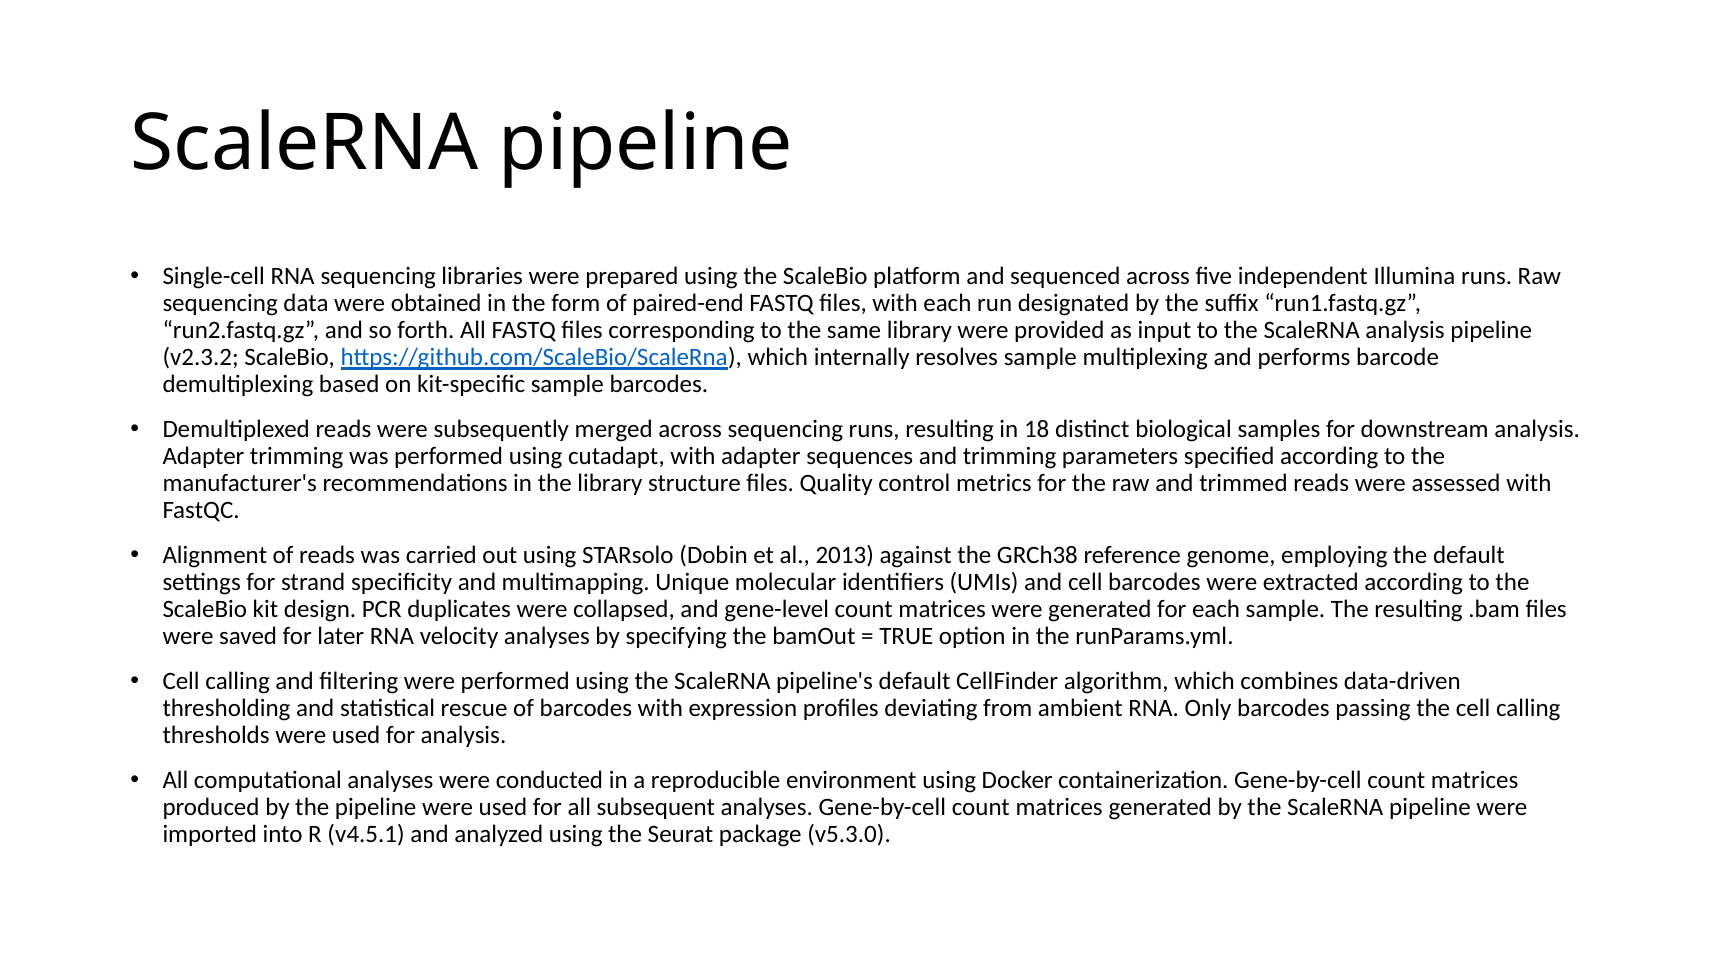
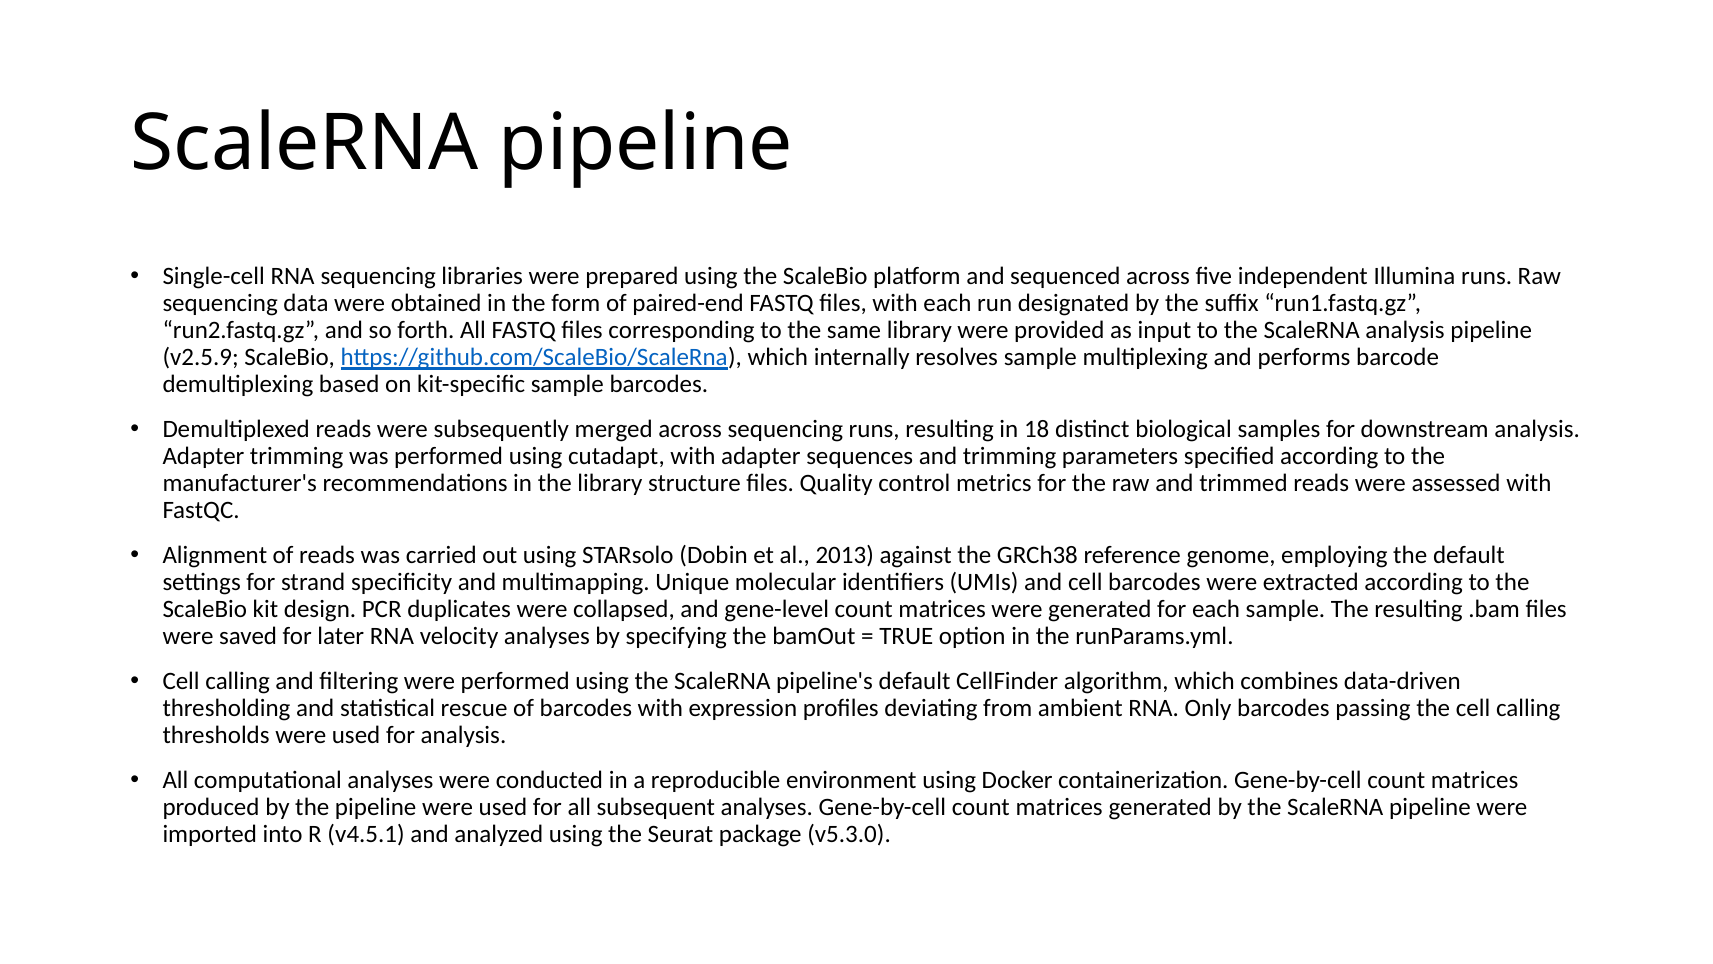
v2.3.2: v2.3.2 -> v2.5.9
